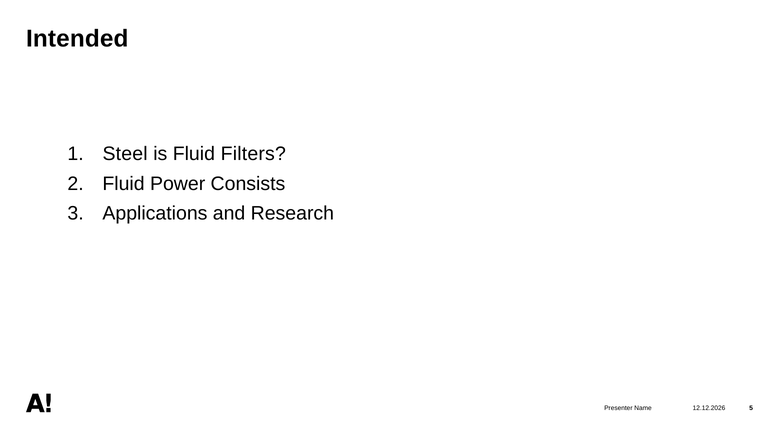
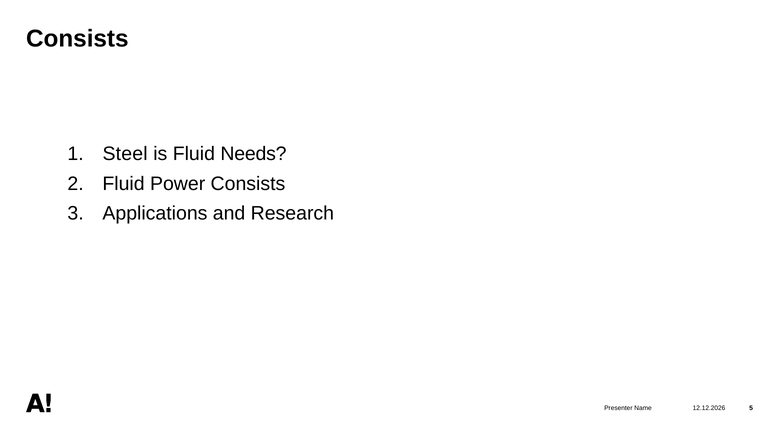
Intended at (77, 39): Intended -> Consists
Filters: Filters -> Needs
